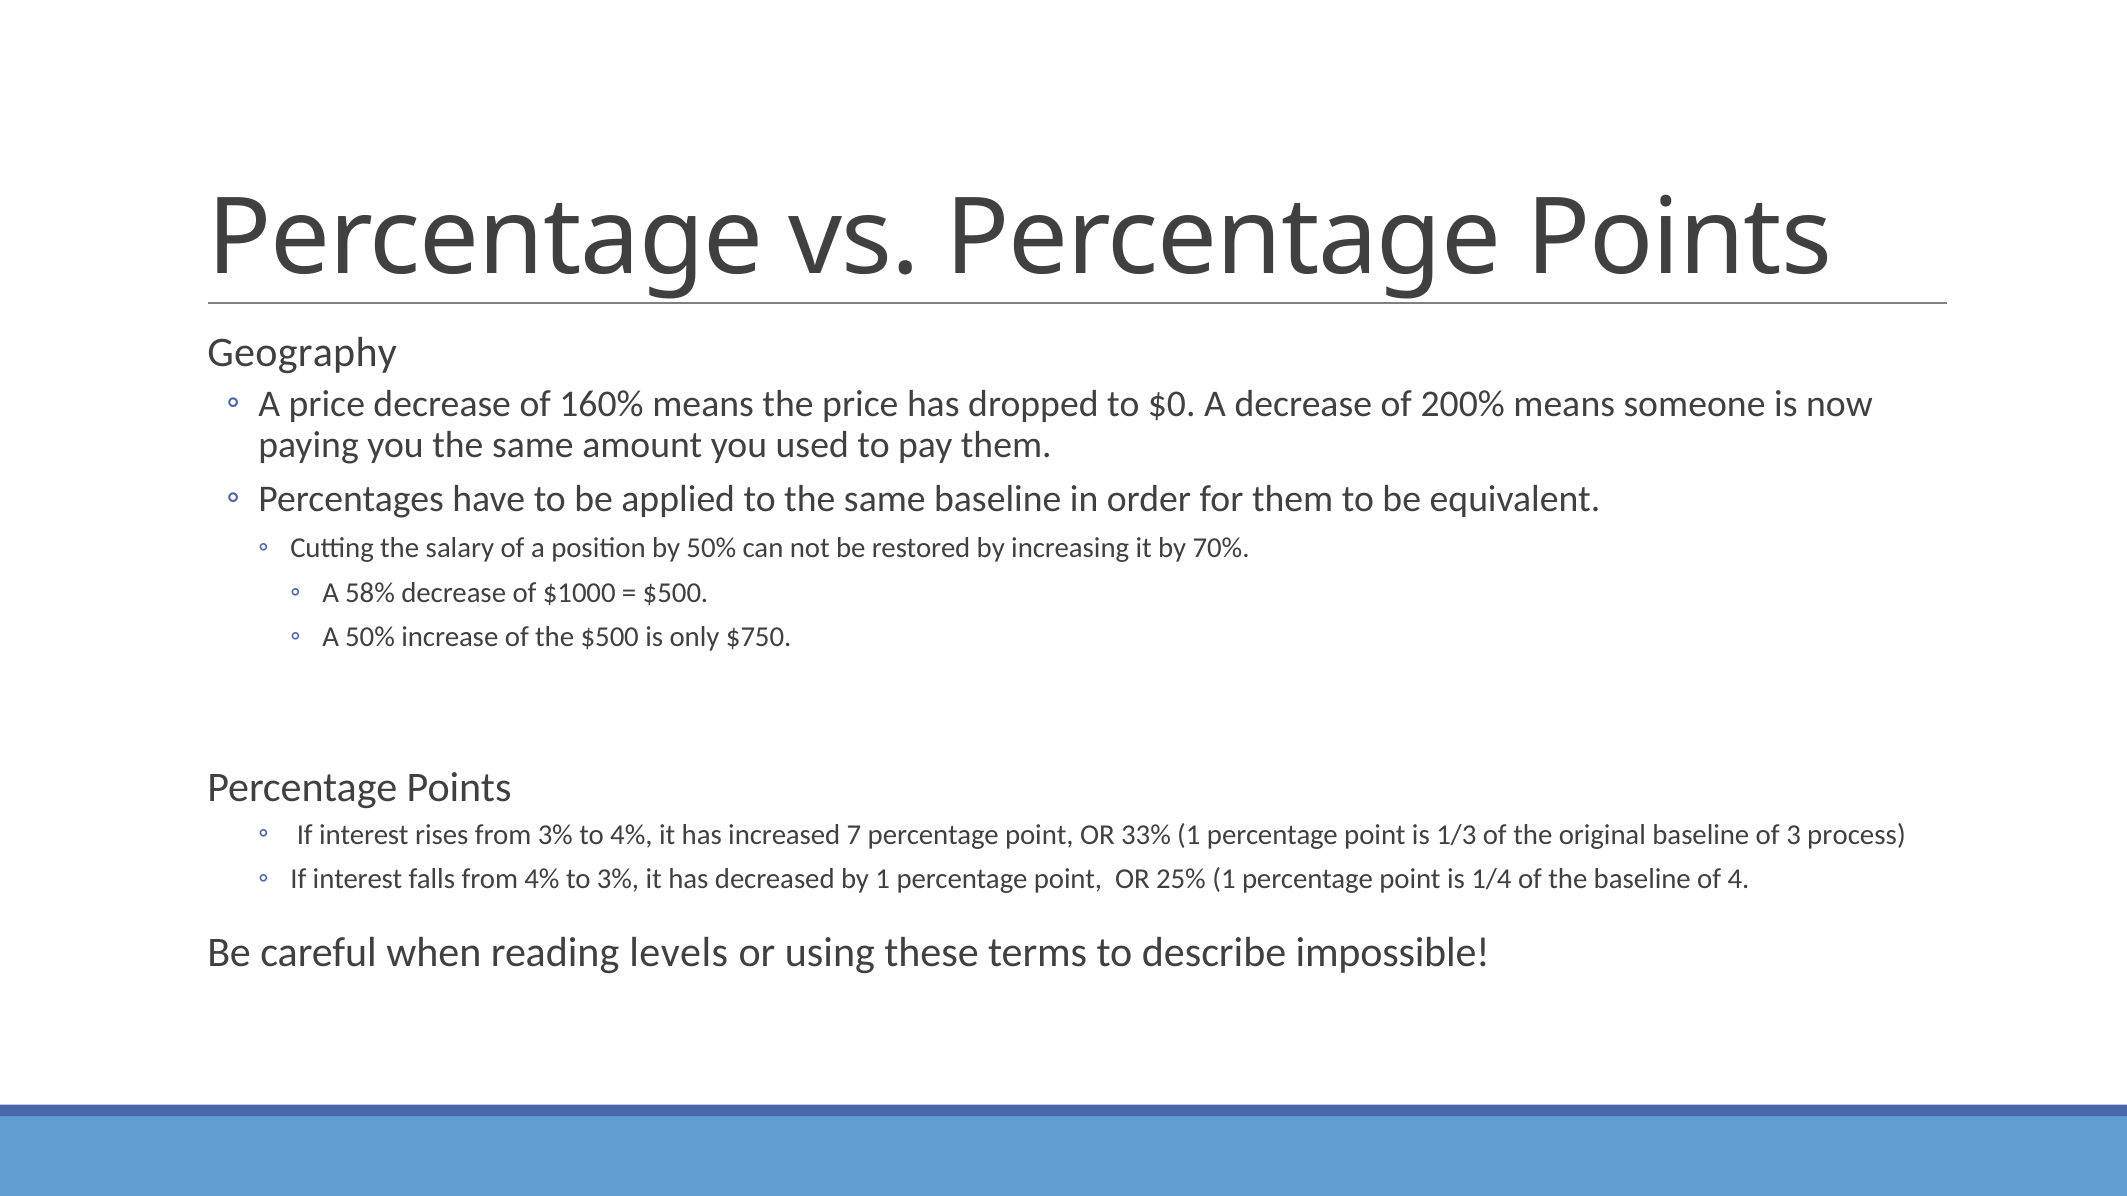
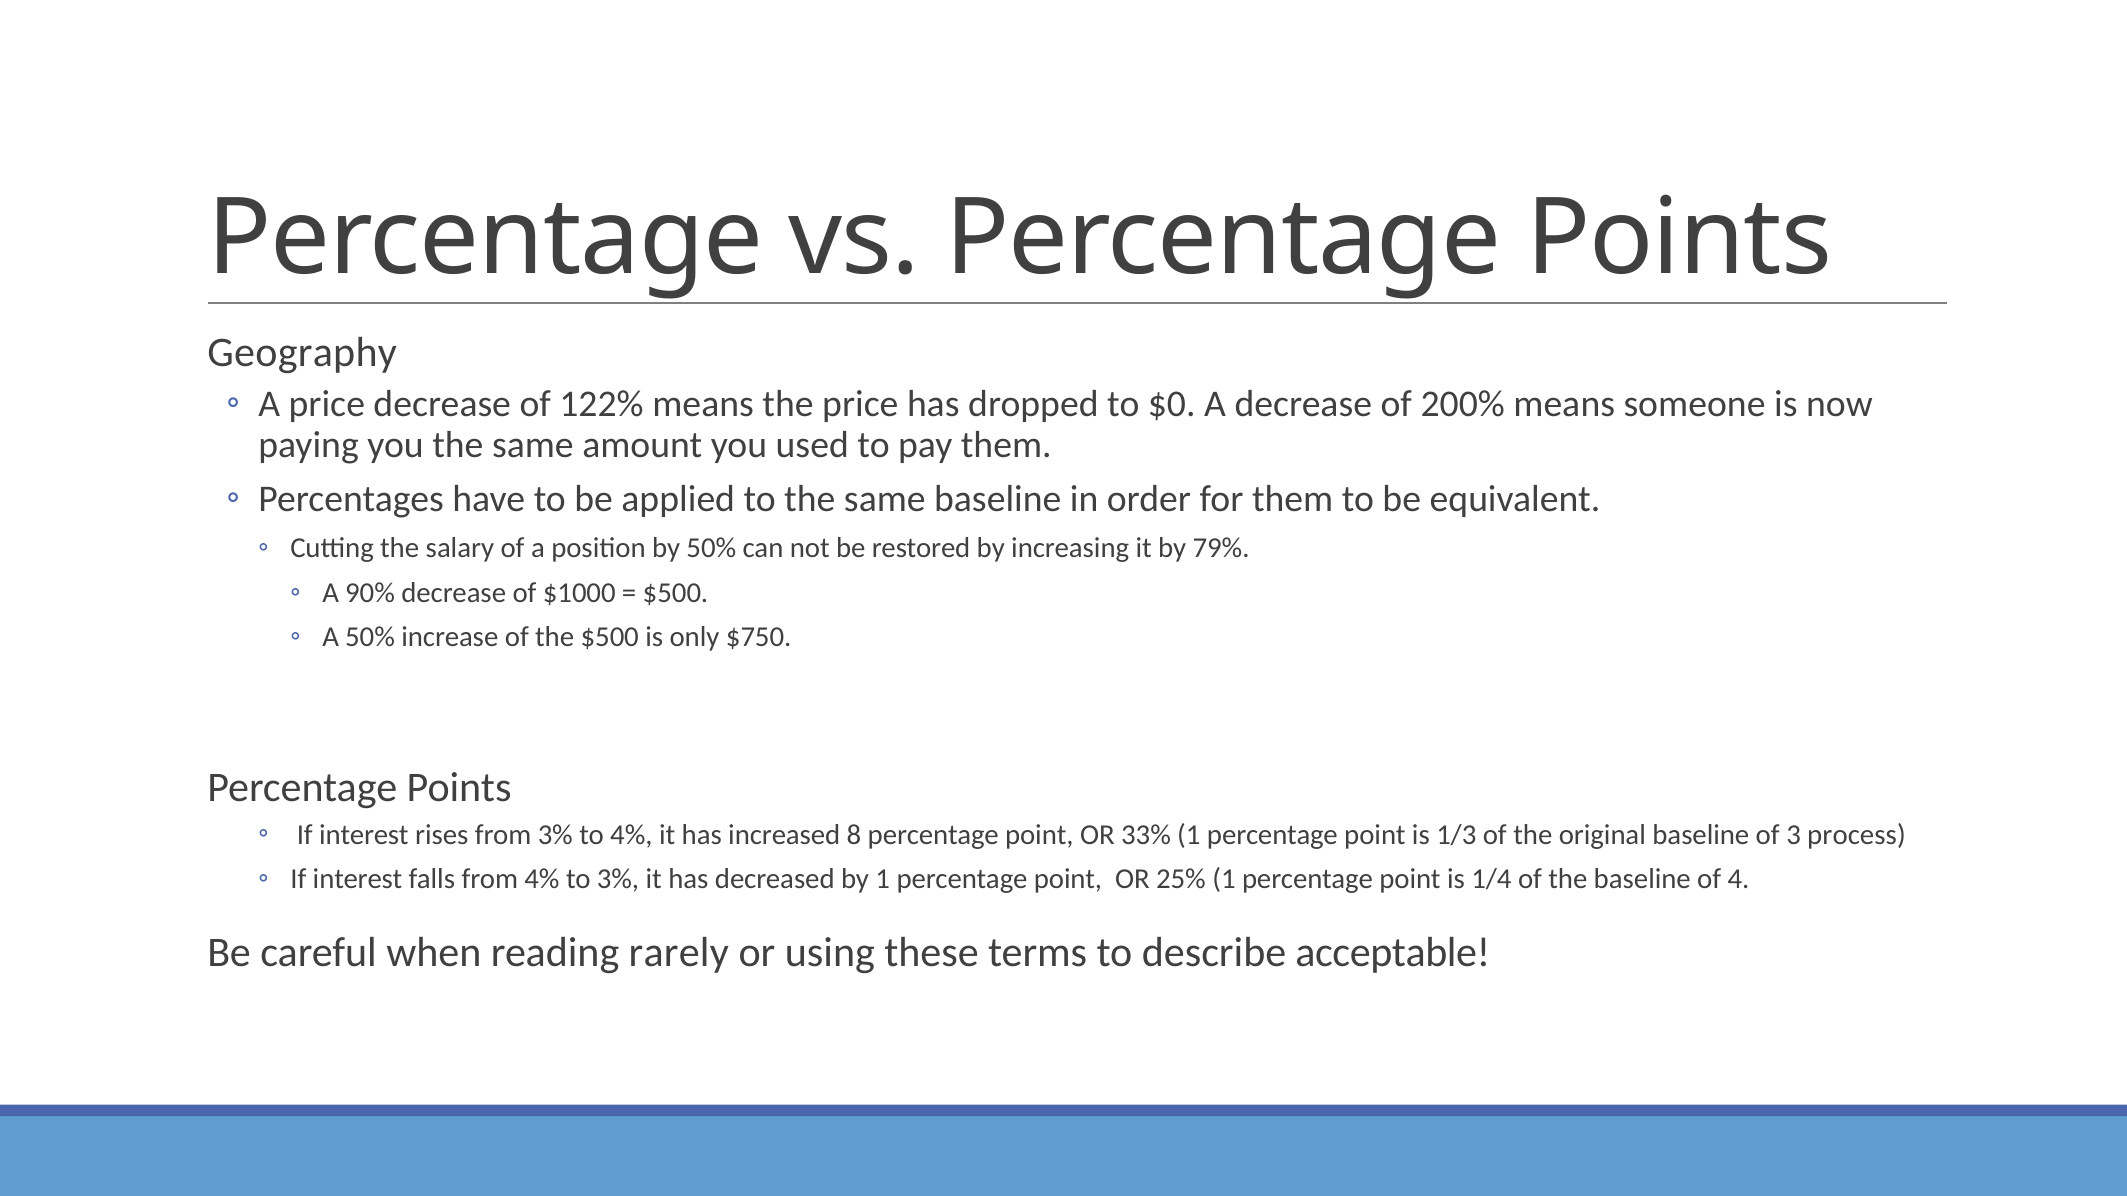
160%: 160% -> 122%
70%: 70% -> 79%
58%: 58% -> 90%
7: 7 -> 8
levels: levels -> rarely
impossible: impossible -> acceptable
